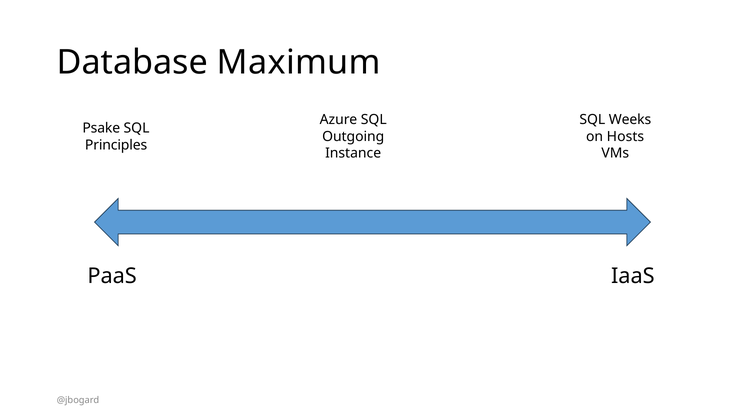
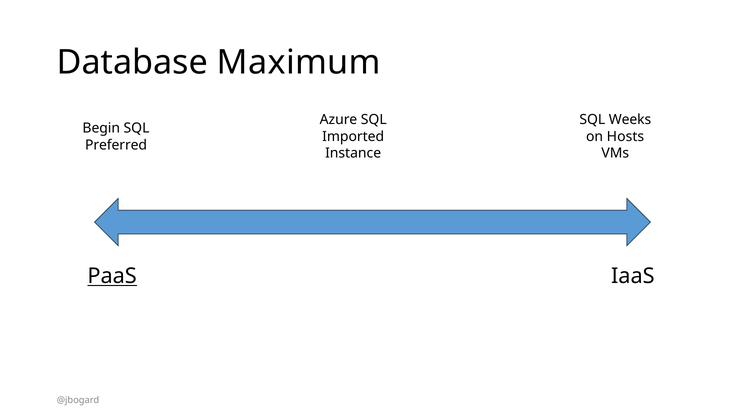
Psake: Psake -> Begin
Outgoing: Outgoing -> Imported
Principles: Principles -> Preferred
PaaS underline: none -> present
